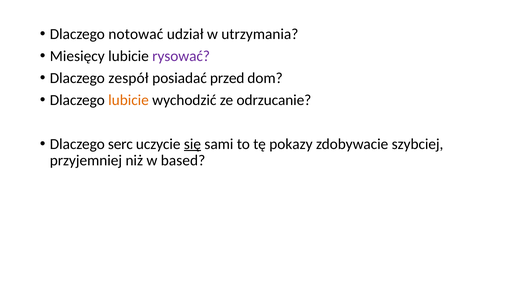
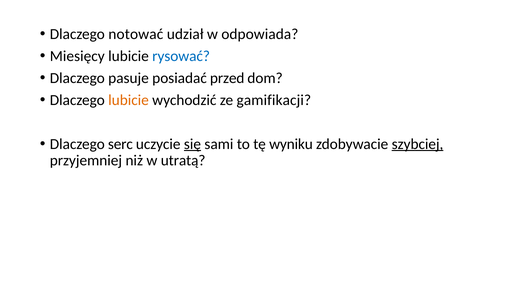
utrzymania: utrzymania -> odpowiada
rysować colour: purple -> blue
zespół: zespół -> pasuje
odrzucanie: odrzucanie -> gamifikacji
pokazy: pokazy -> wyniku
szybciej underline: none -> present
based: based -> utratą
